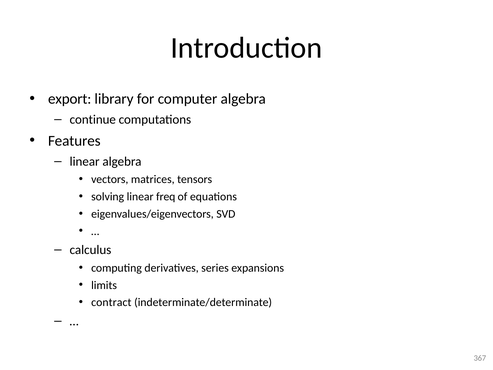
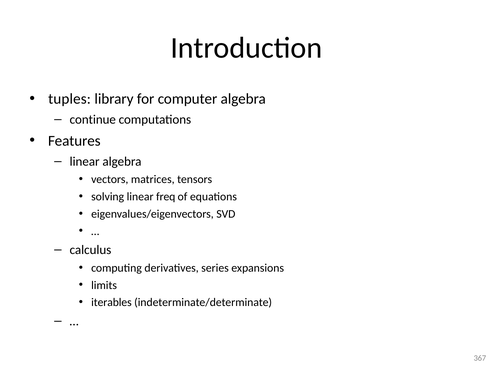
export: export -> tuples
contract: contract -> iterables
